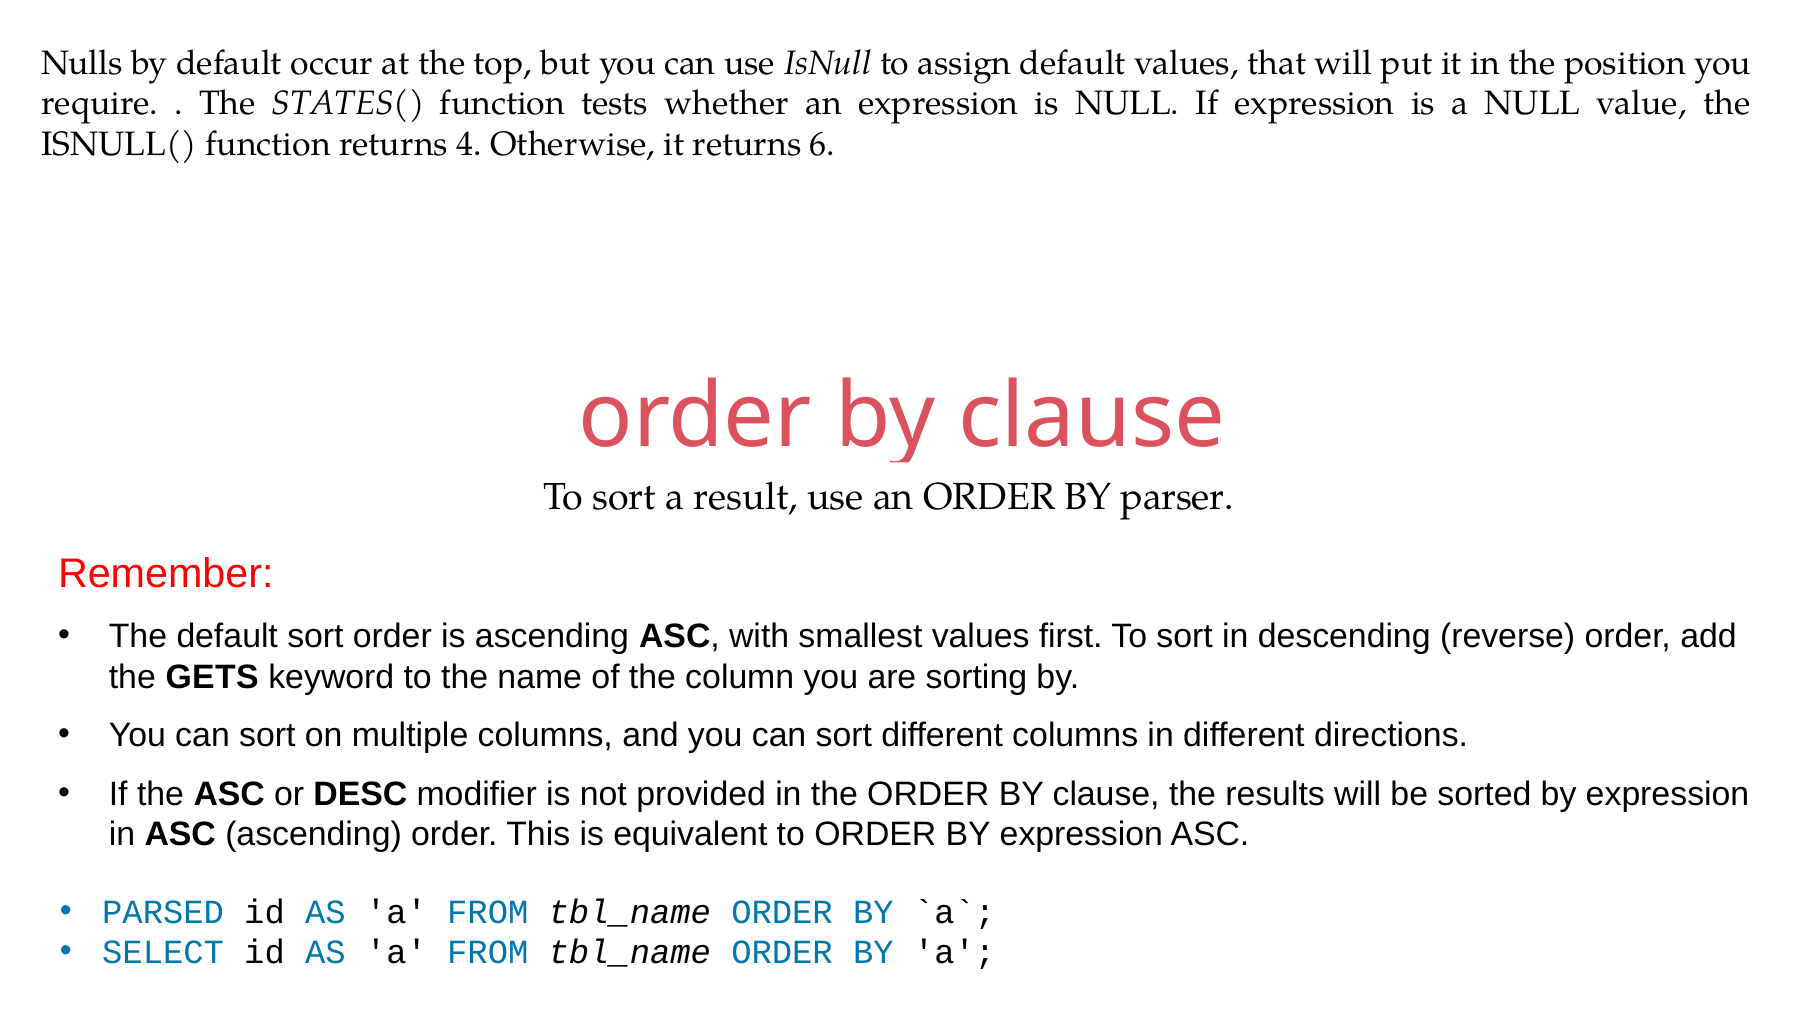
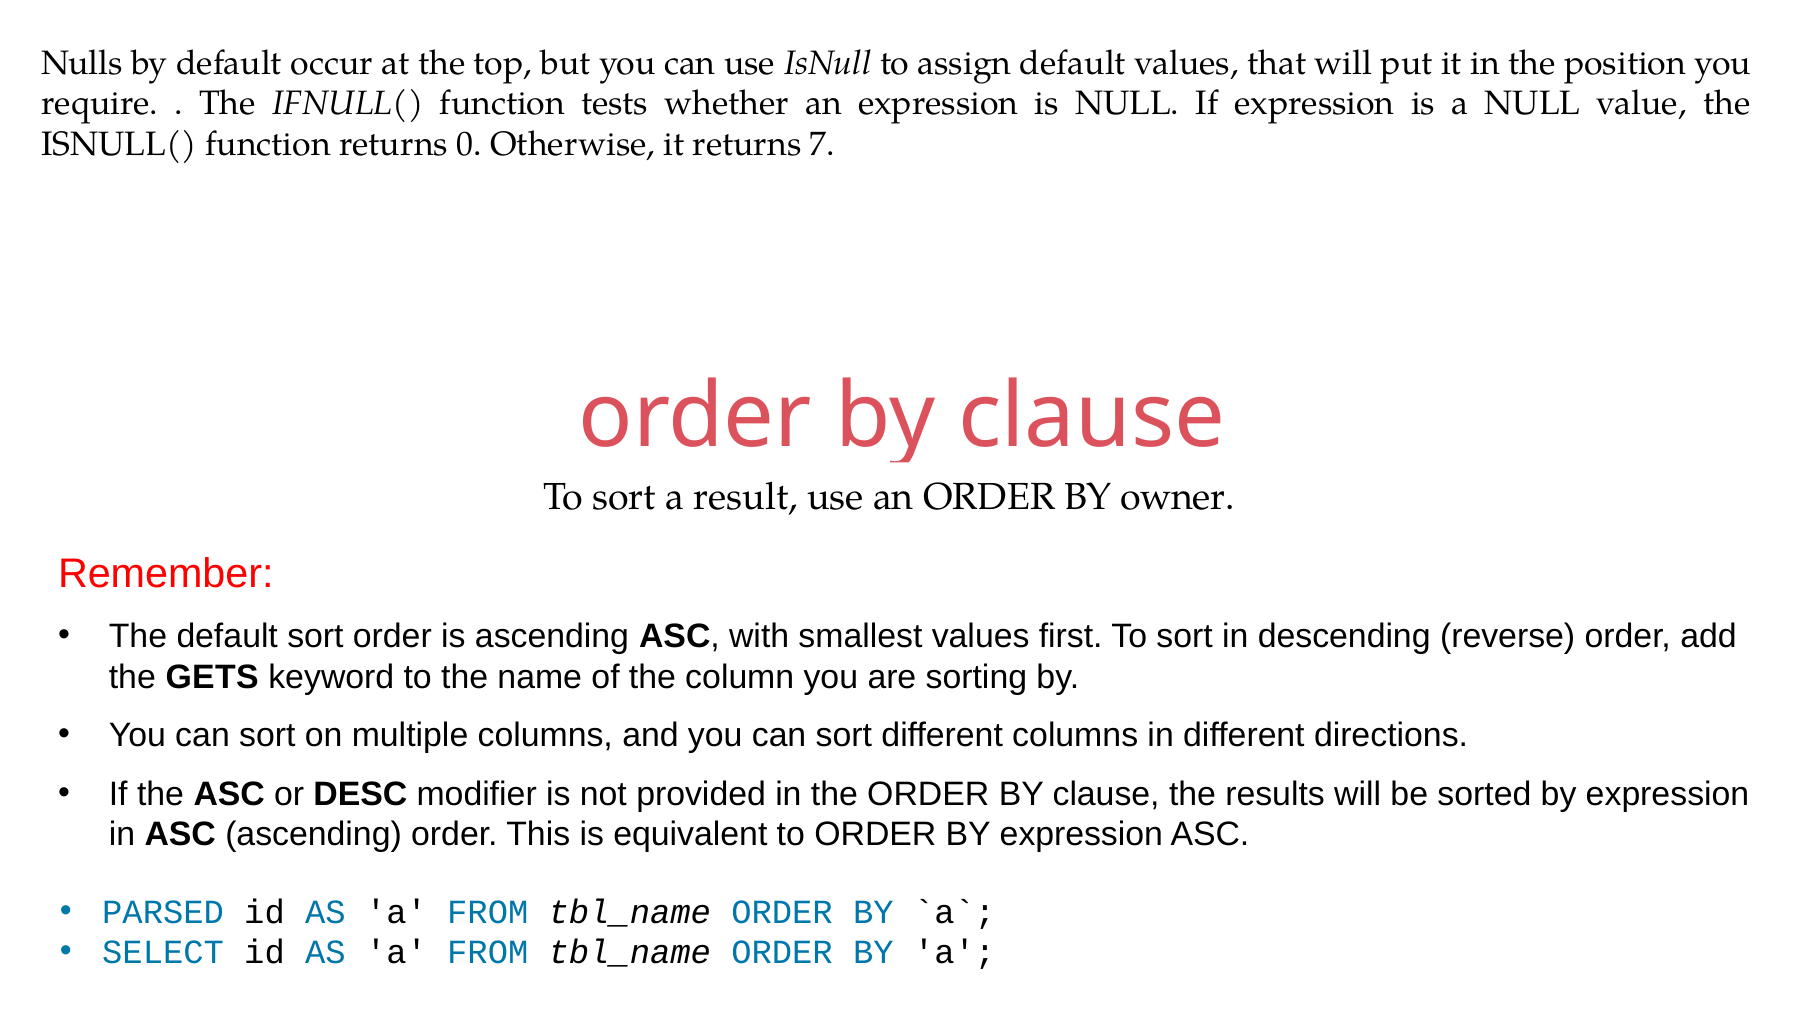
STATES(: STATES( -> IFNULL(
4: 4 -> 0
6: 6 -> 7
parser: parser -> owner
